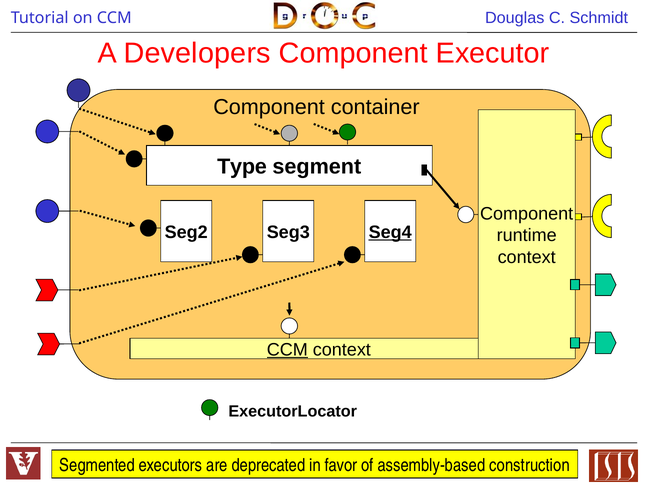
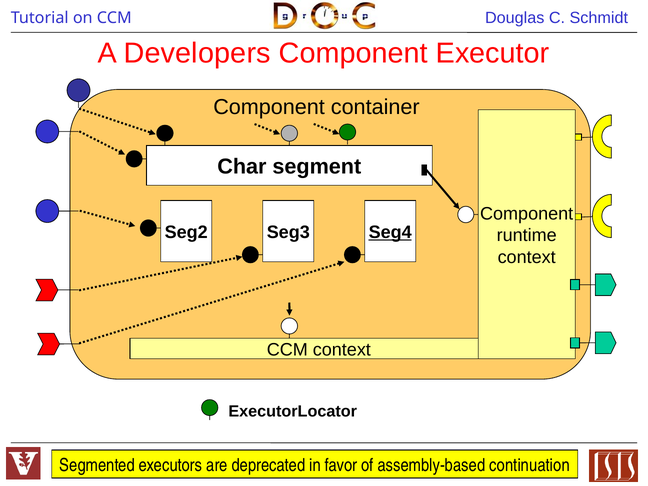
Type: Type -> Char
CCM at (287, 350) underline: present -> none
construction: construction -> continuation
